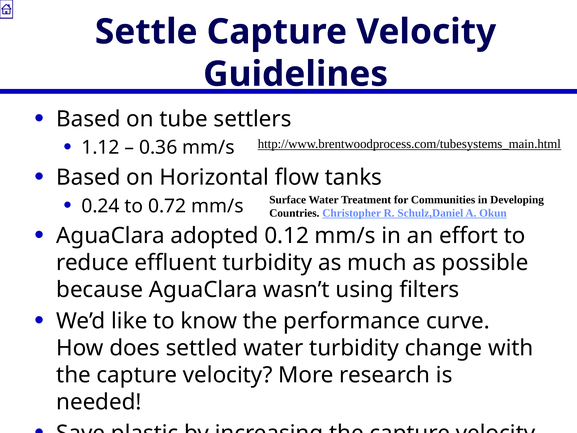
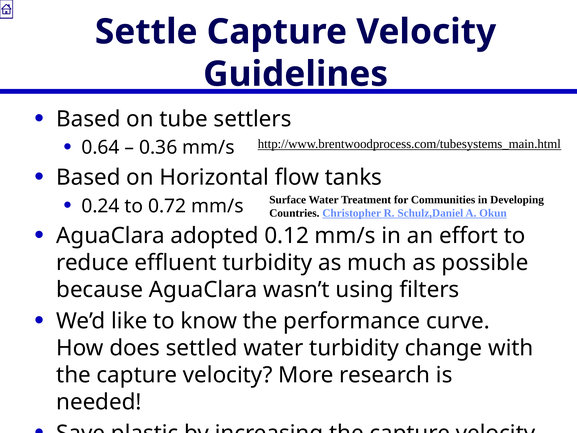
1.12: 1.12 -> 0.64
